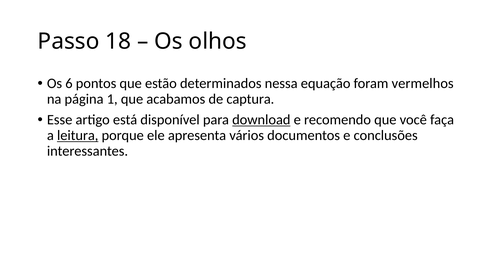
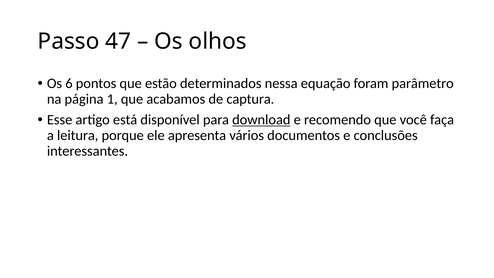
18: 18 -> 47
vermelhos: vermelhos -> parâmetro
leitura underline: present -> none
